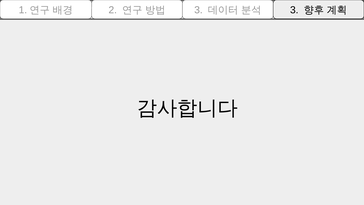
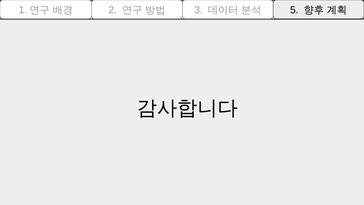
3 at (294, 10): 3 -> 5
